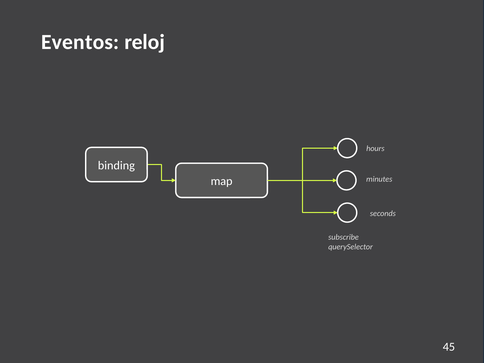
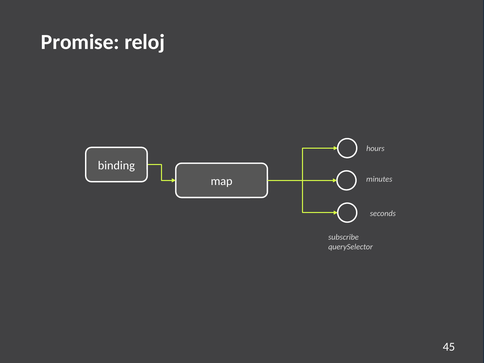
Eventos: Eventos -> Promise
